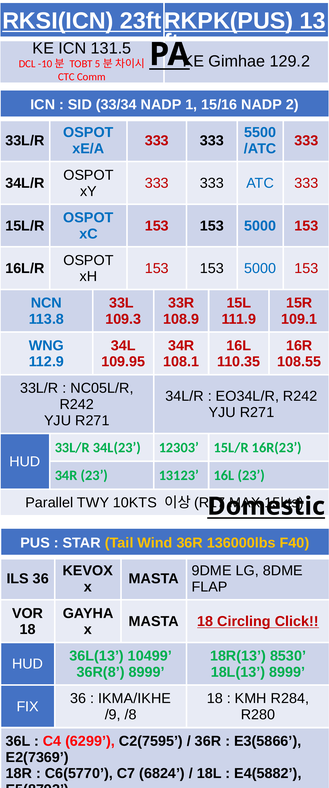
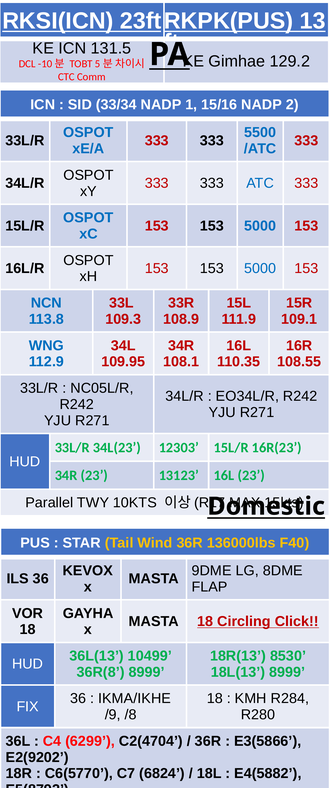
C2(7595: C2(7595 -> C2(4704
E2(7369: E2(7369 -> E2(9202
